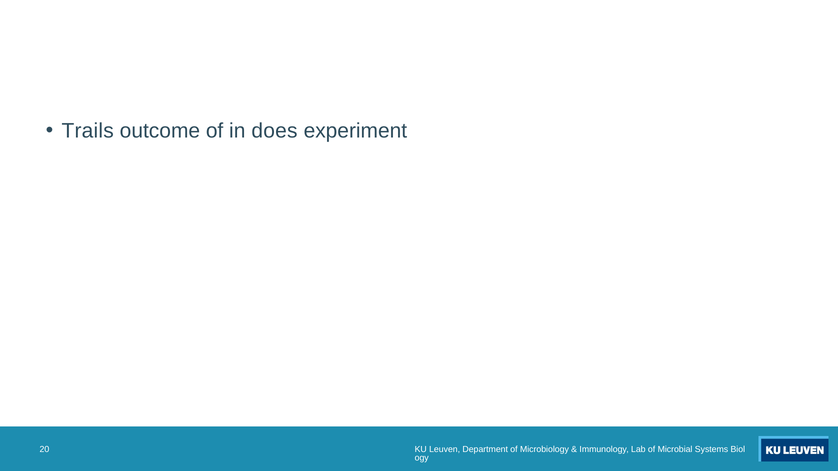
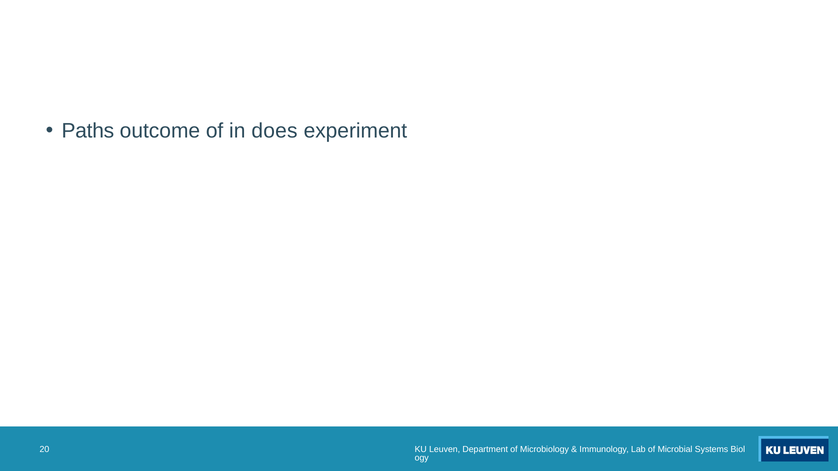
Trails: Trails -> Paths
